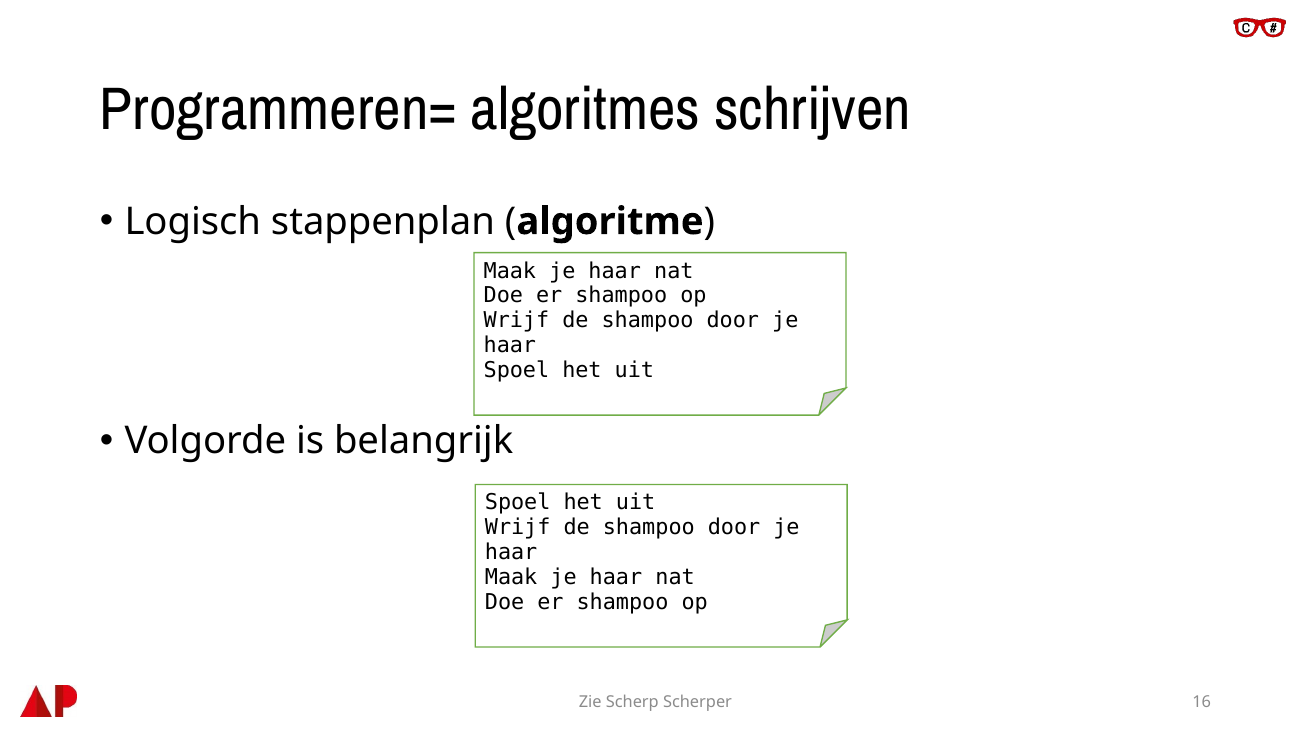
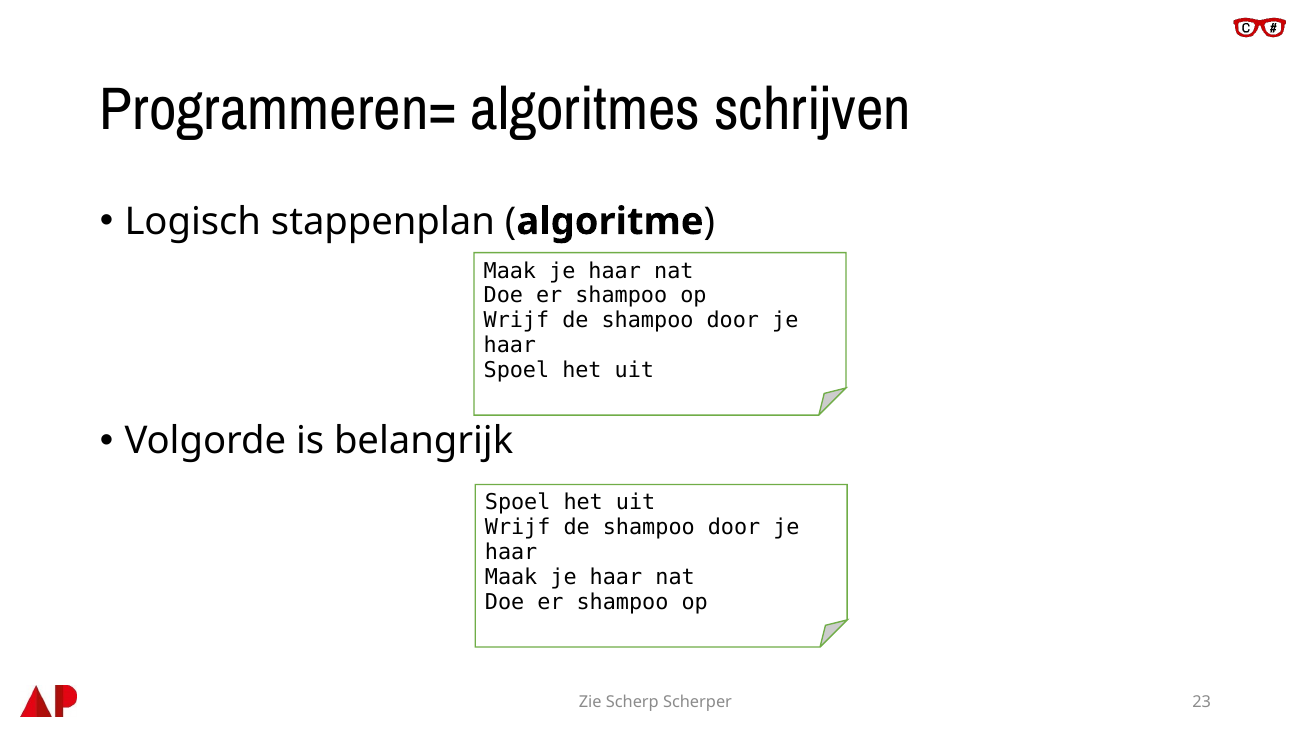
16: 16 -> 23
